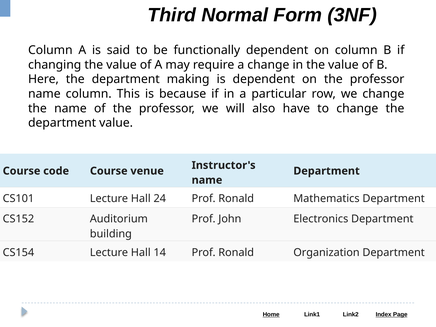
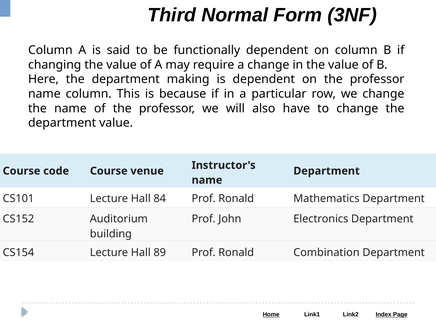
24: 24 -> 84
14: 14 -> 89
Organization: Organization -> Combination
